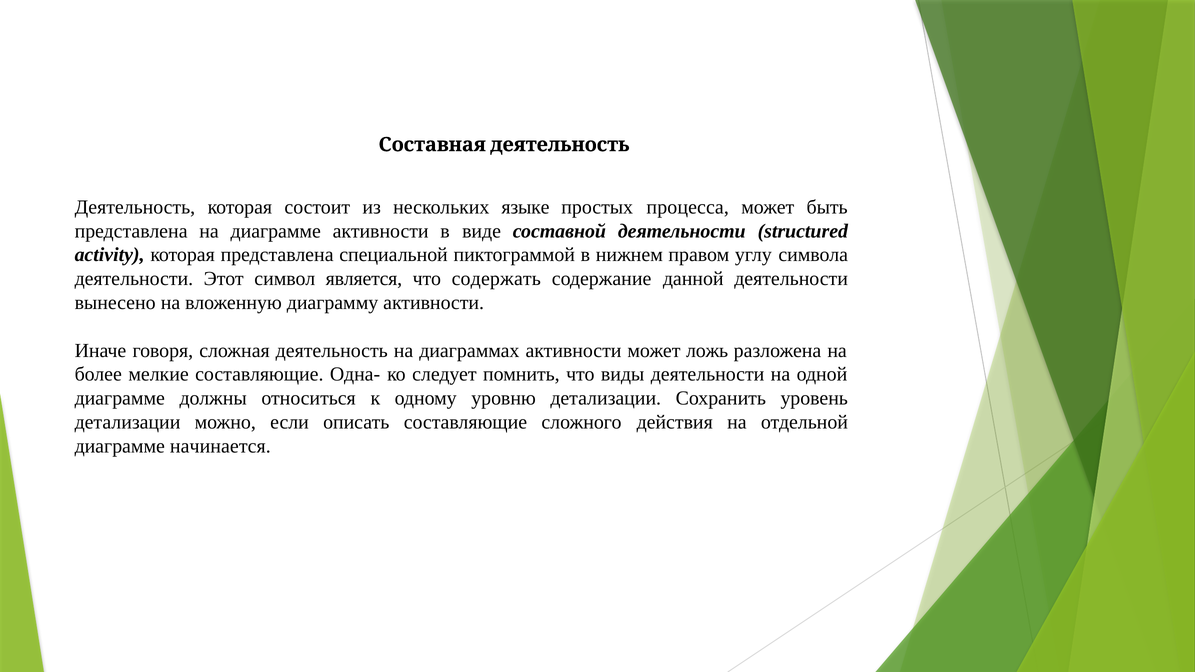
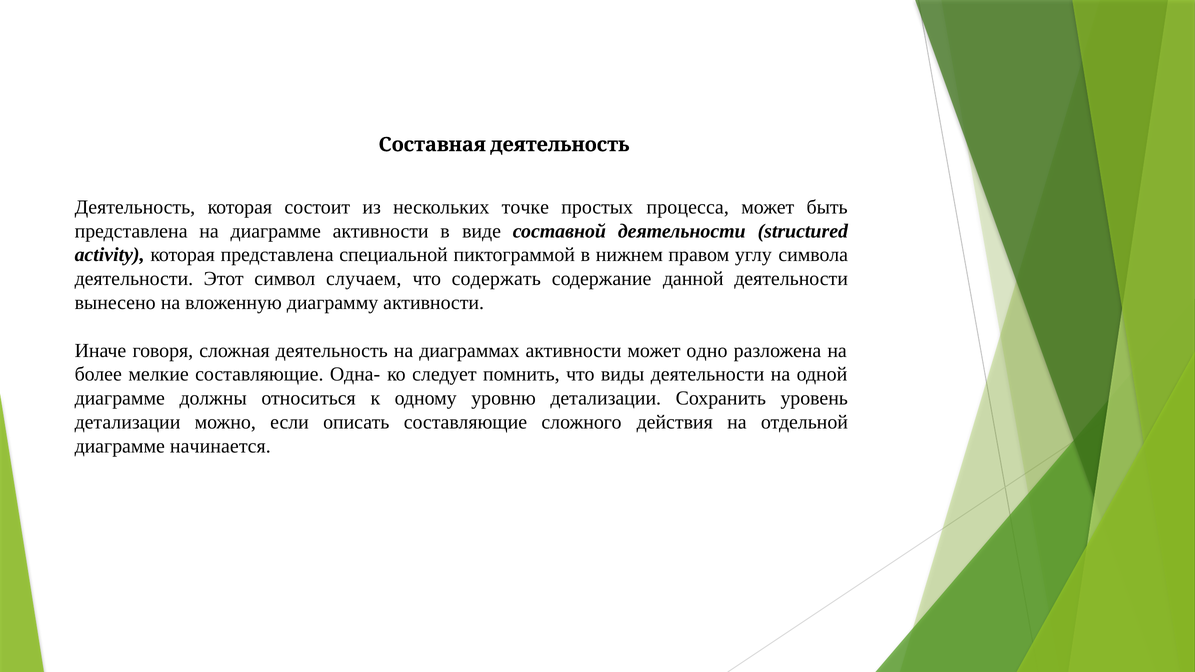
языке: языке -> точке
является: является -> случаем
ложь: ложь -> одно
